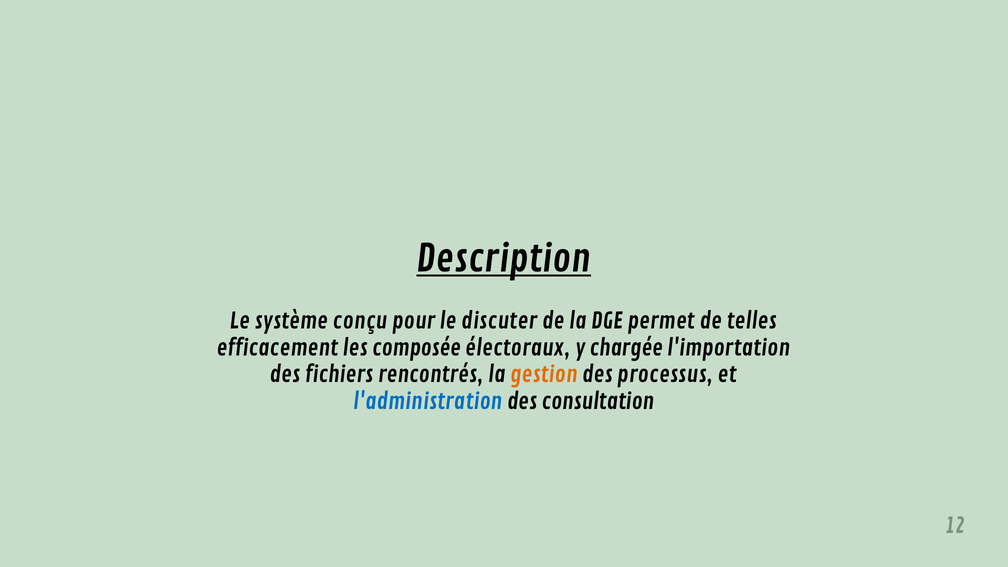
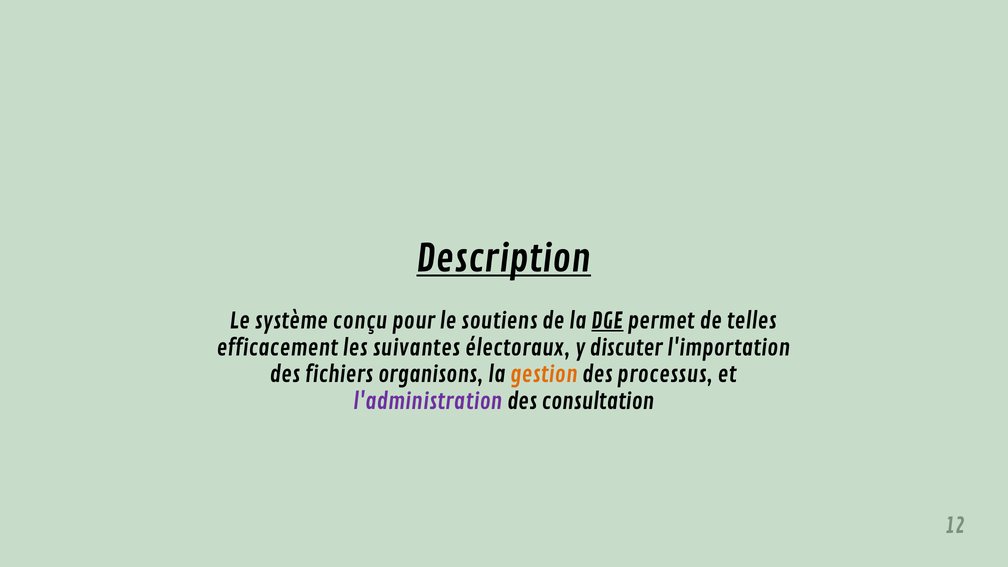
discuter: discuter -> soutiens
DGE underline: none -> present
composée: composée -> suivantes
chargée: chargée -> discuter
rencontrés: rencontrés -> organisons
l'administration colour: blue -> purple
